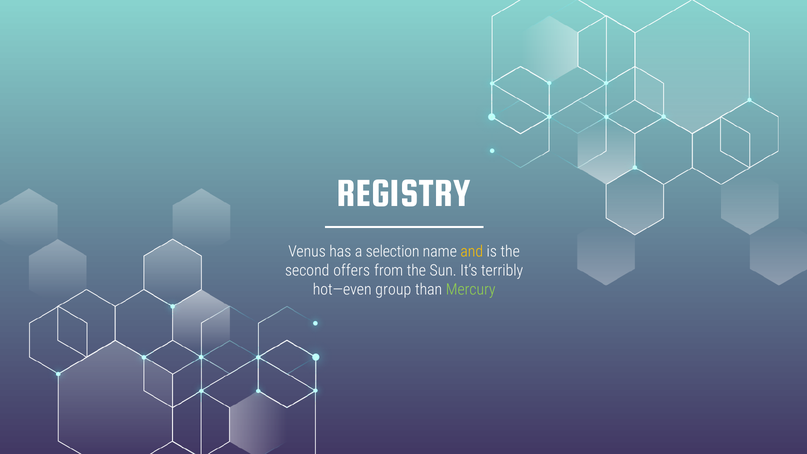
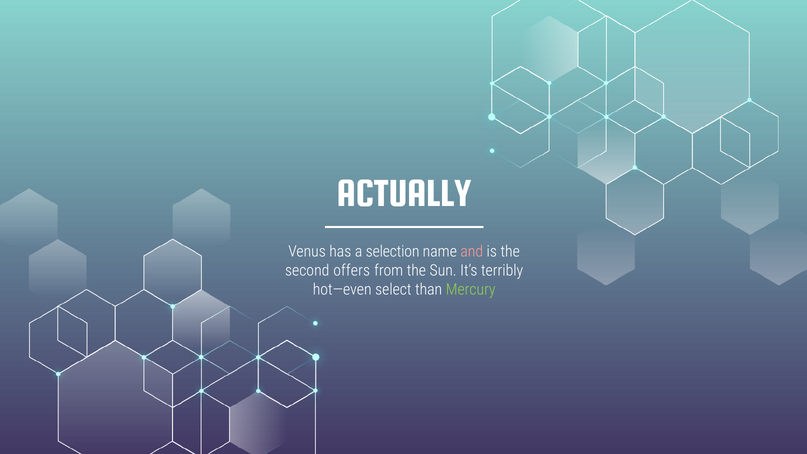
REGISTRY: REGISTRY -> ACTUALLY
and colour: yellow -> pink
group: group -> select
